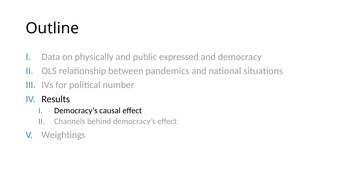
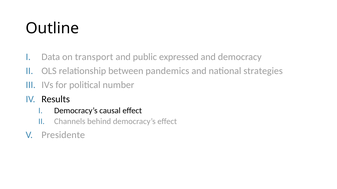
physically: physically -> transport
situations: situations -> strategies
Weightings: Weightings -> Presidente
